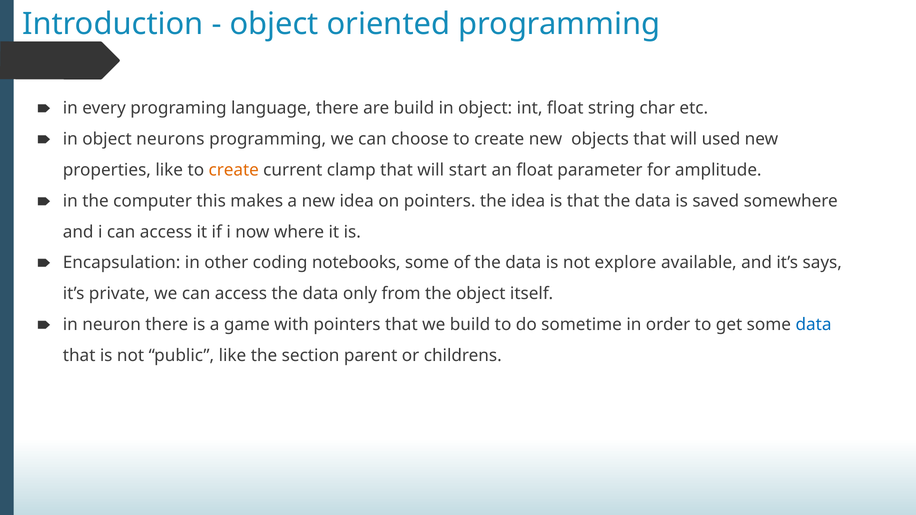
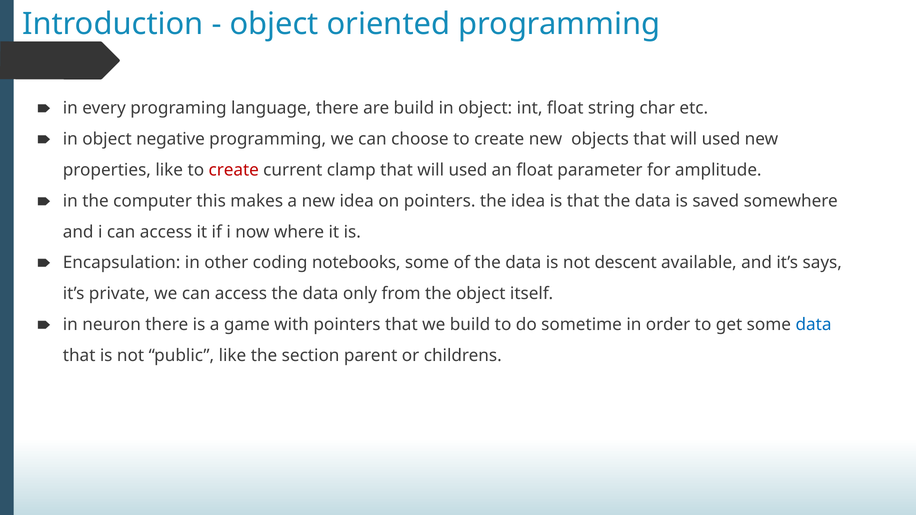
neurons: neurons -> negative
create at (234, 170) colour: orange -> red
clamp that will start: start -> used
explore: explore -> descent
